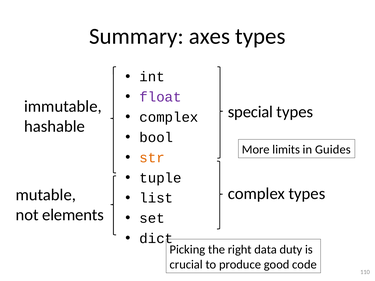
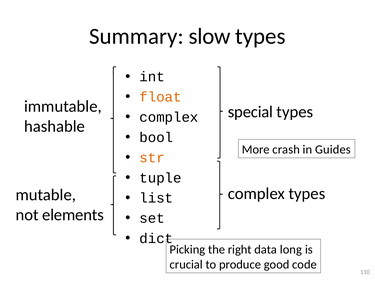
axes: axes -> slow
float colour: purple -> orange
limits: limits -> crash
duty: duty -> long
